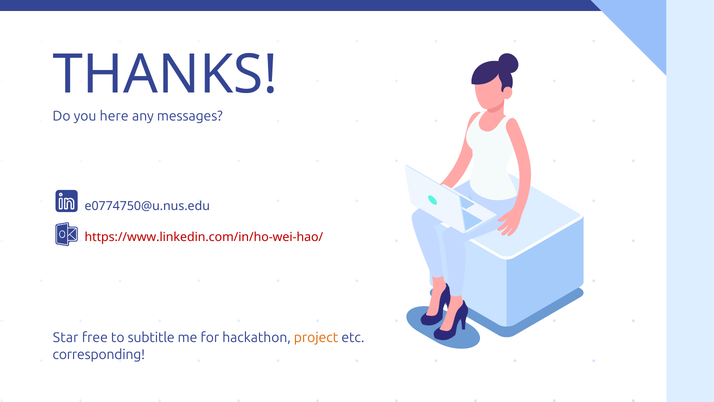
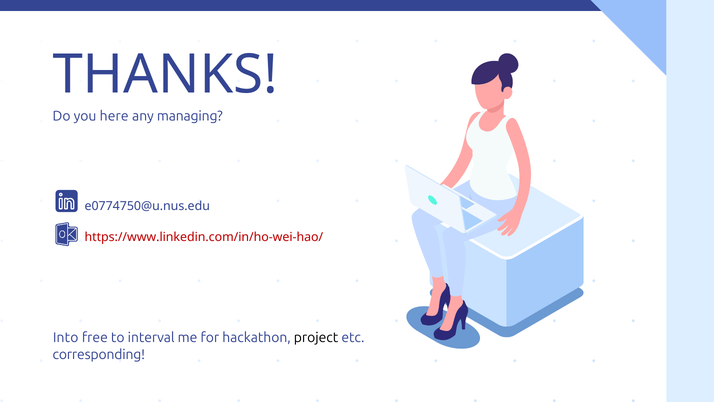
messages: messages -> managing
Star: Star -> Into
subtitle: subtitle -> interval
project colour: orange -> black
